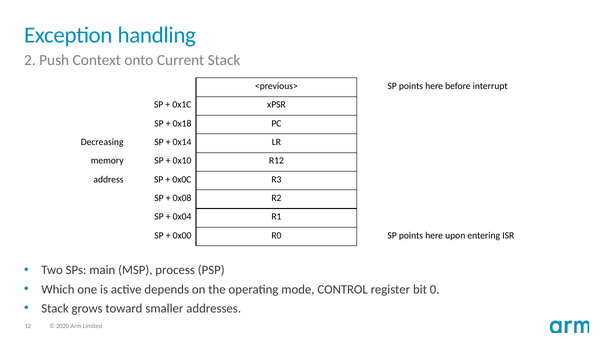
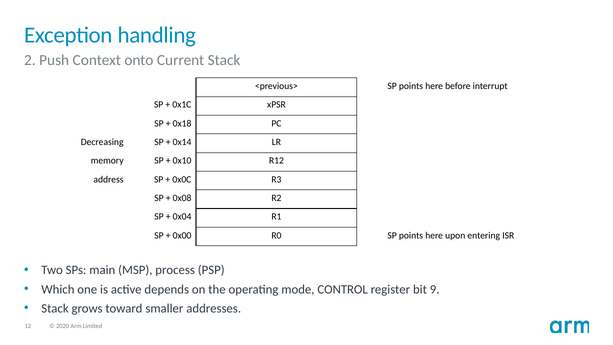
0: 0 -> 9
